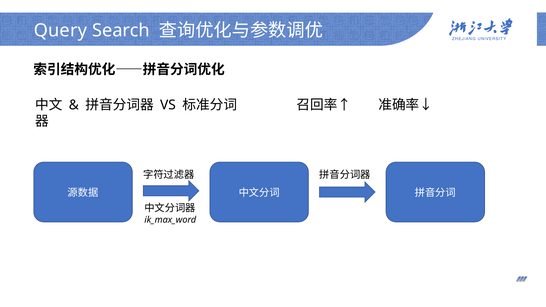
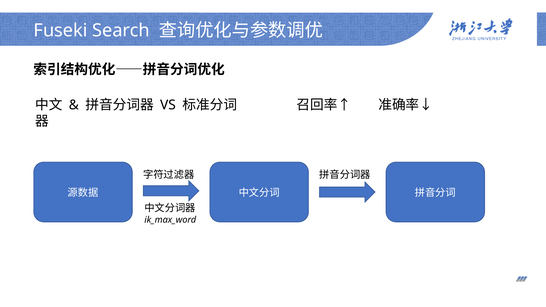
Query: Query -> Fuseki
